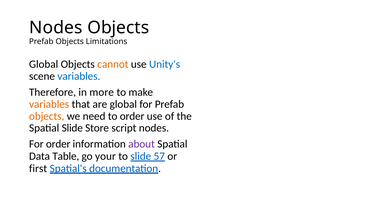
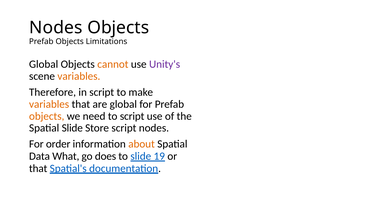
Unity's colour: blue -> purple
variables at (79, 76) colour: blue -> orange
in more: more -> script
to order: order -> script
about colour: purple -> orange
Table: Table -> What
your: your -> does
57: 57 -> 19
first at (38, 169): first -> that
